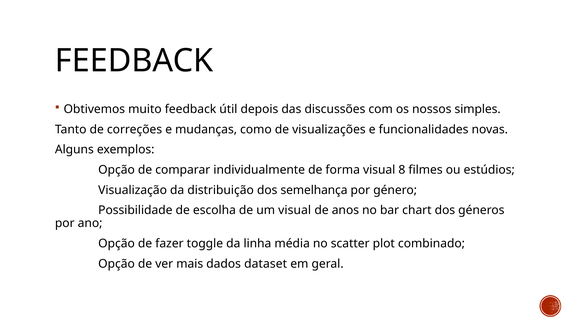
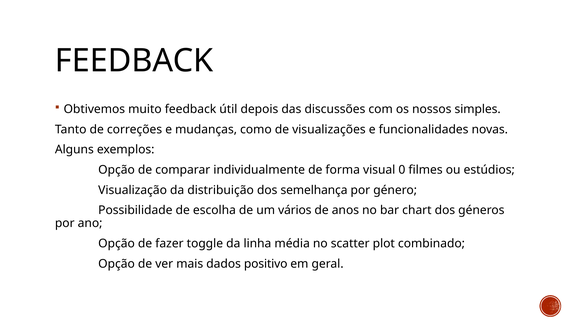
8: 8 -> 0
um visual: visual -> vários
dataset: dataset -> positivo
